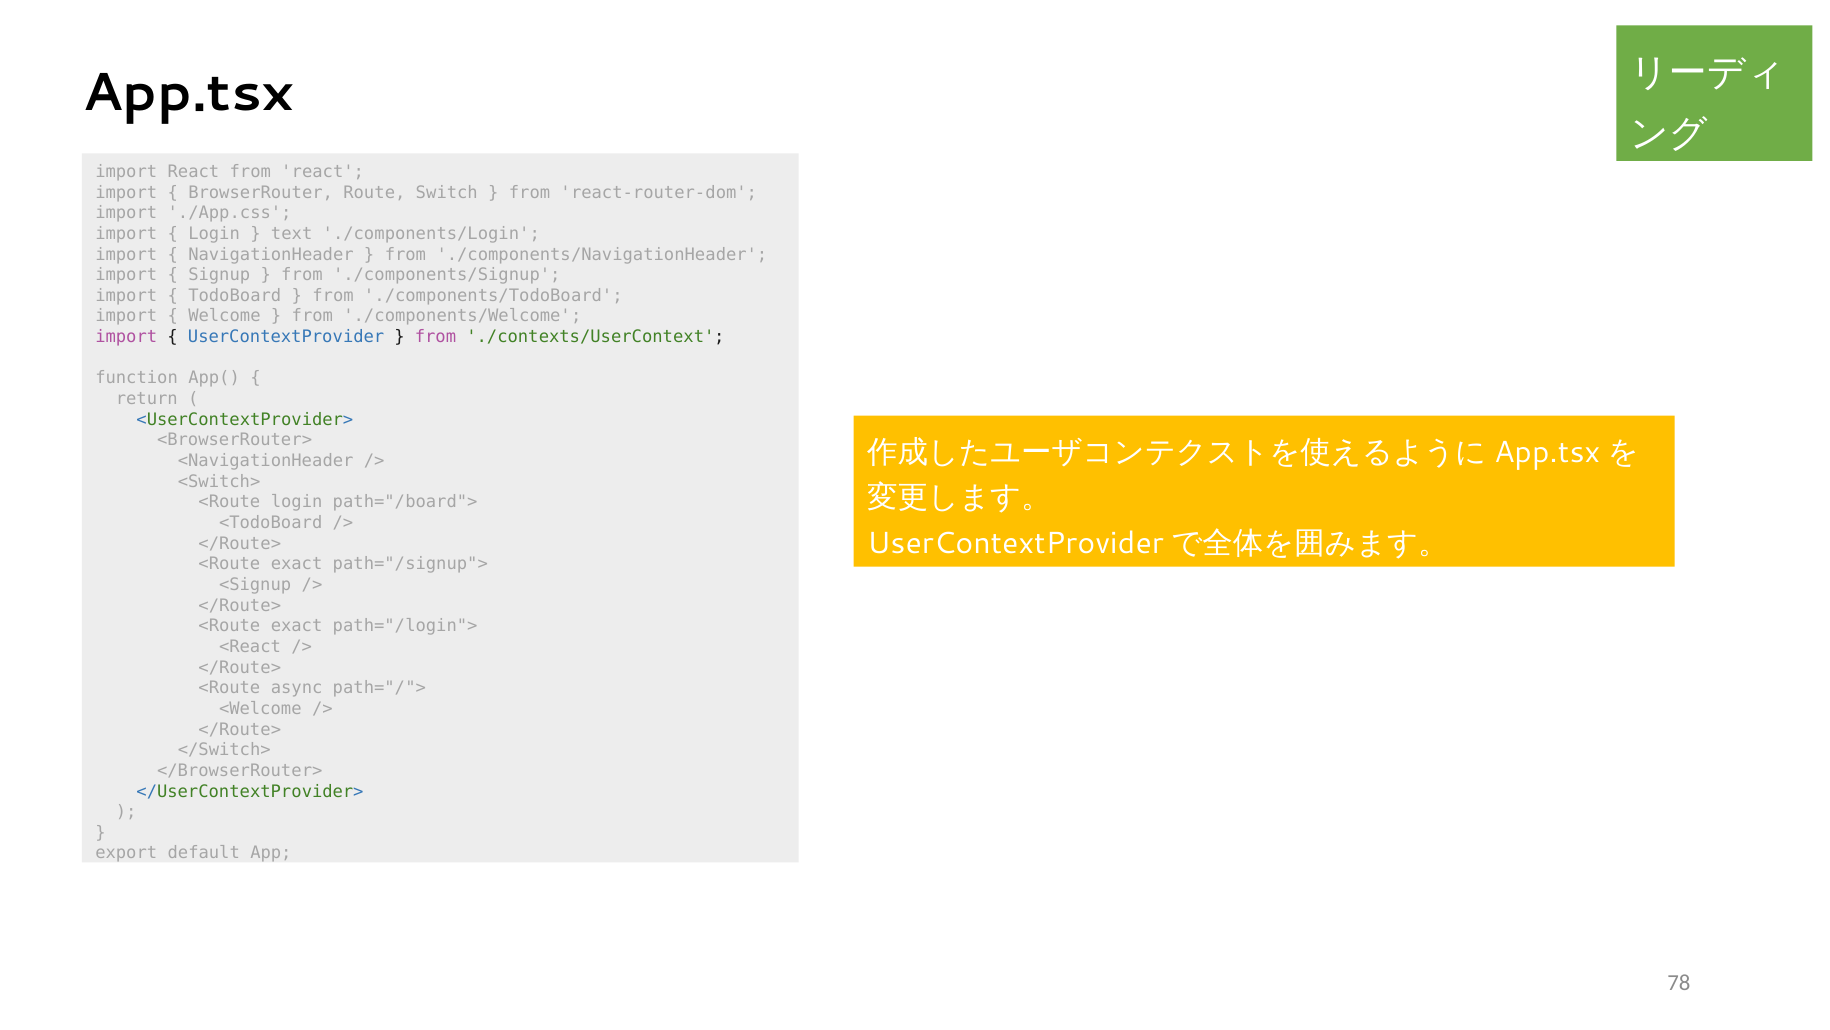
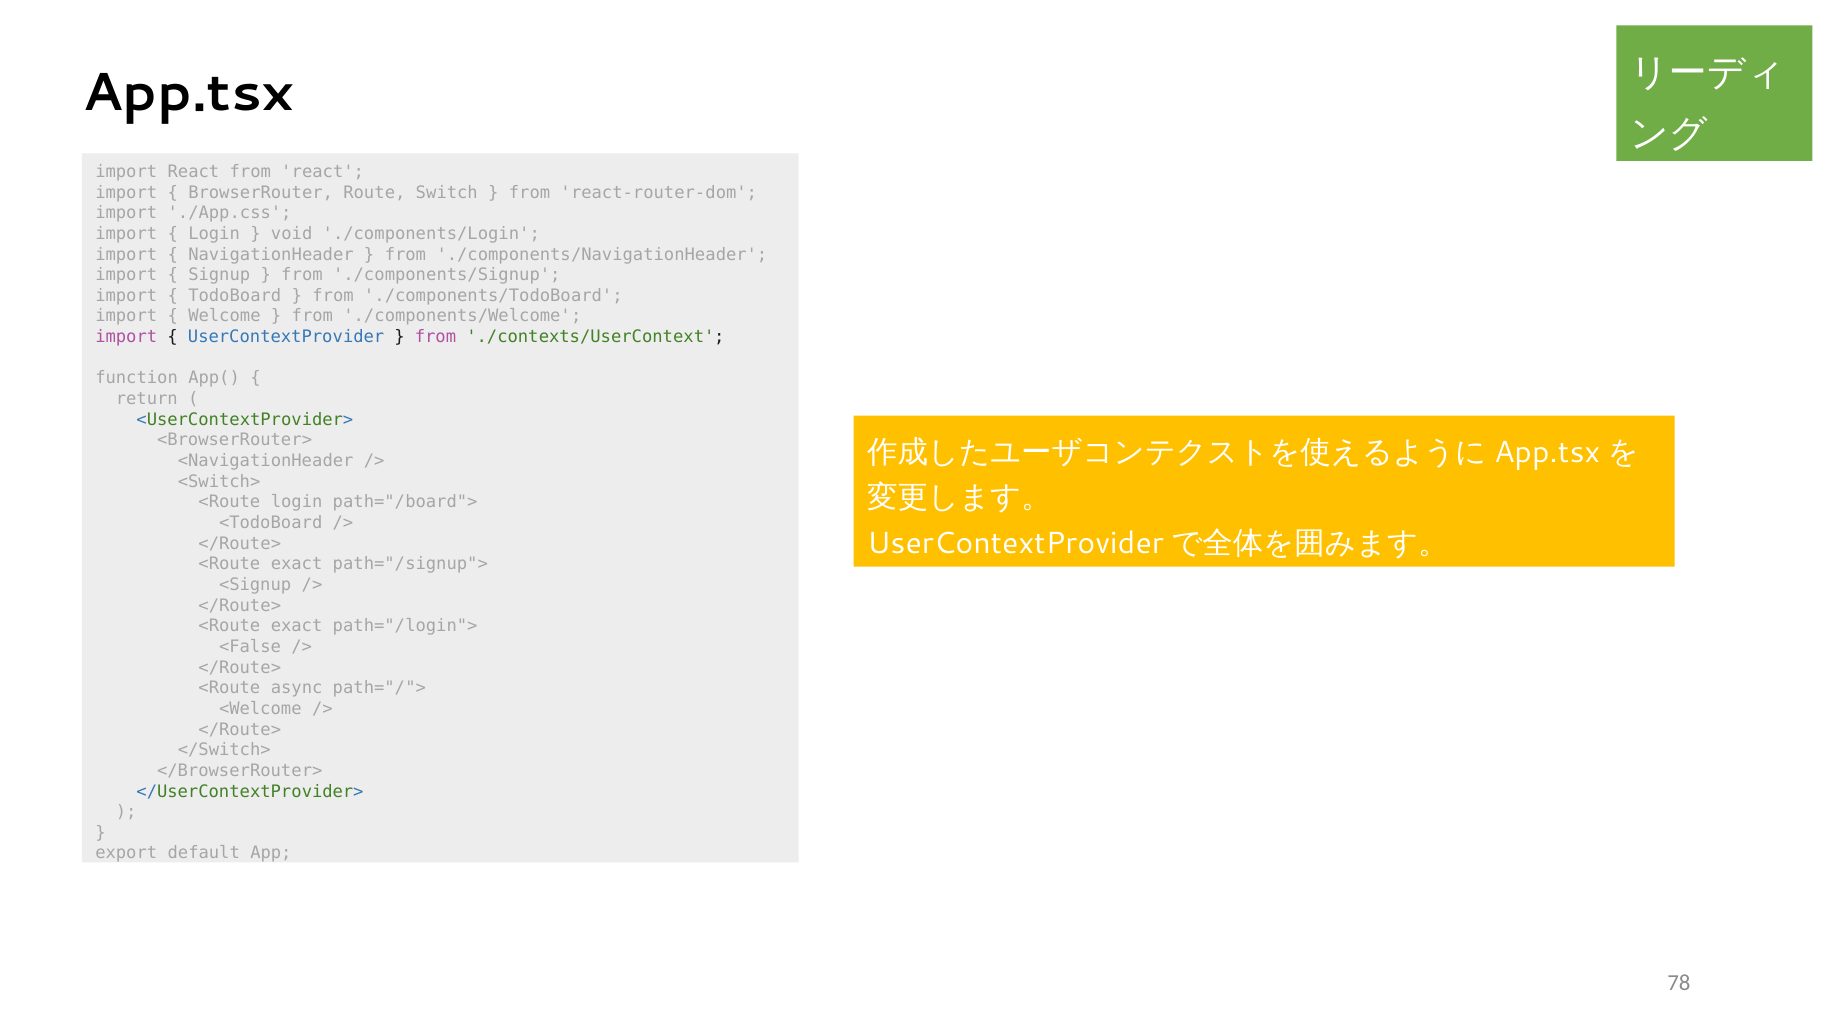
text: text -> void
<React: <React -> <False
